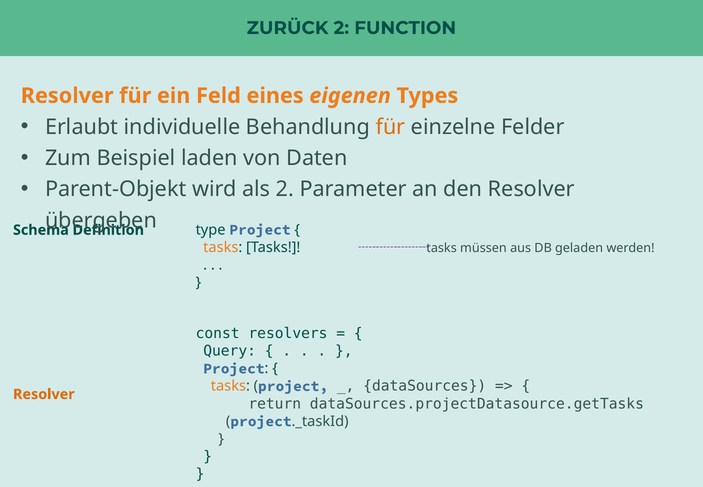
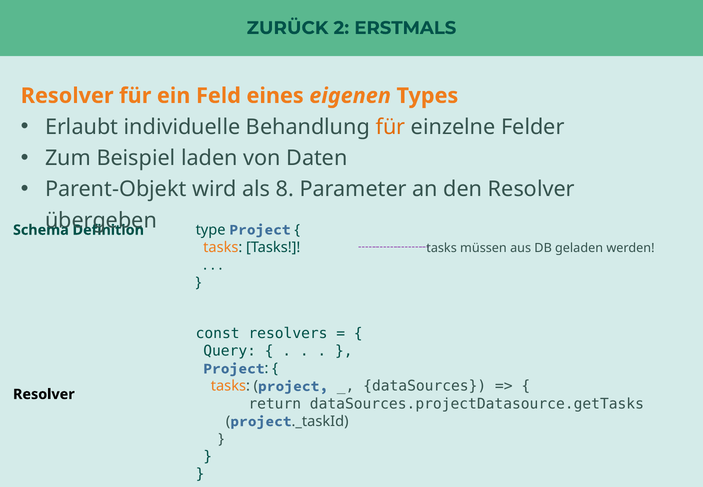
FUNCTION: FUNCTION -> ERSTMALS
als 2: 2 -> 8
Resolver at (44, 394) colour: orange -> black
